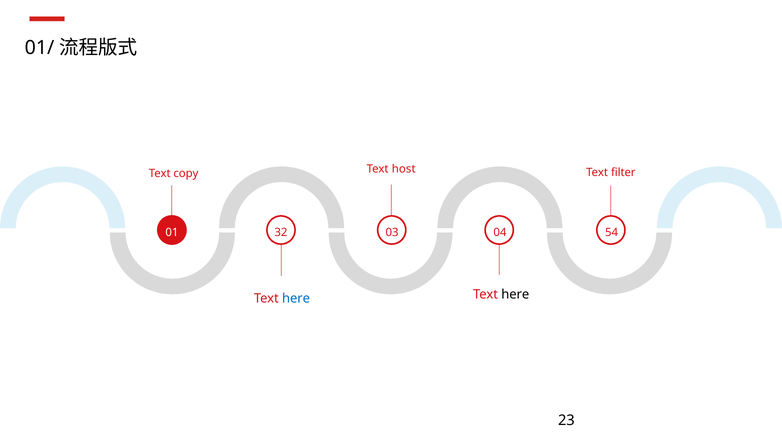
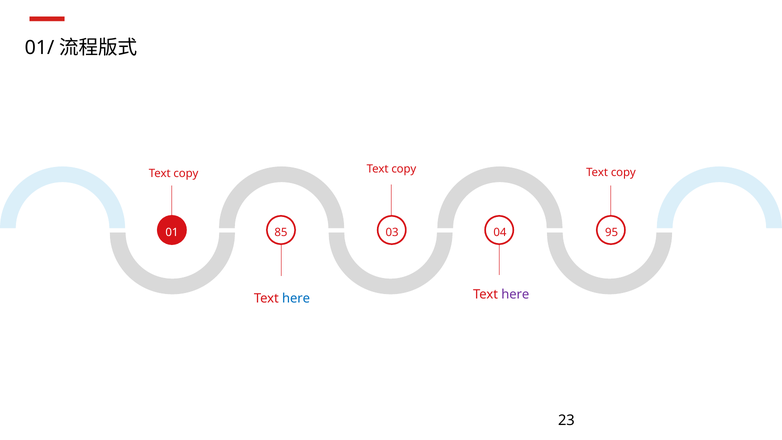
host at (404, 169): host -> copy
filter at (623, 172): filter -> copy
32: 32 -> 85
54: 54 -> 95
here at (515, 295) colour: black -> purple
